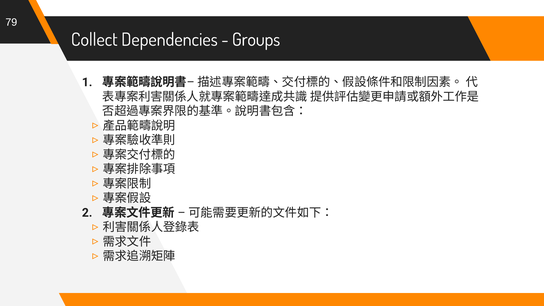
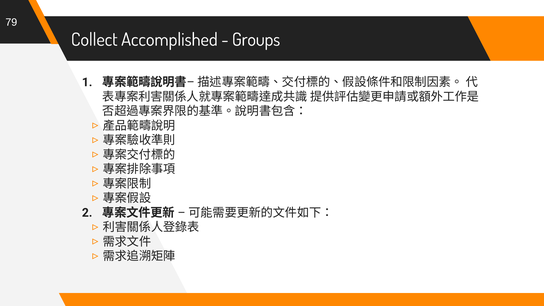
Dependencies: Dependencies -> Accomplished
